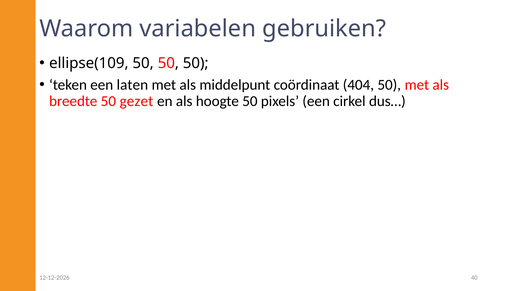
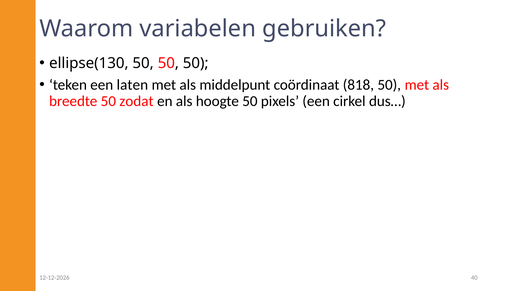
ellipse(109: ellipse(109 -> ellipse(130
404: 404 -> 818
gezet: gezet -> zodat
